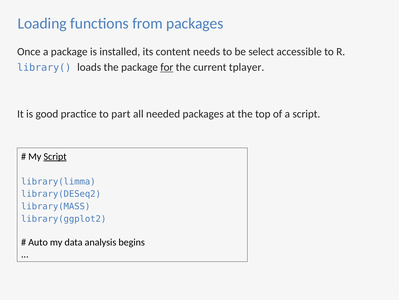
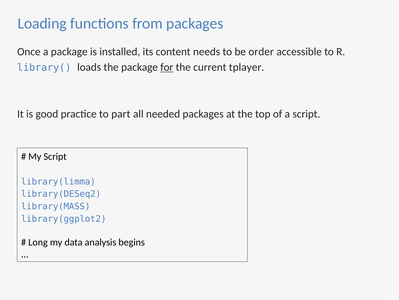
select: select -> order
Script at (55, 156) underline: present -> none
Auto: Auto -> Long
